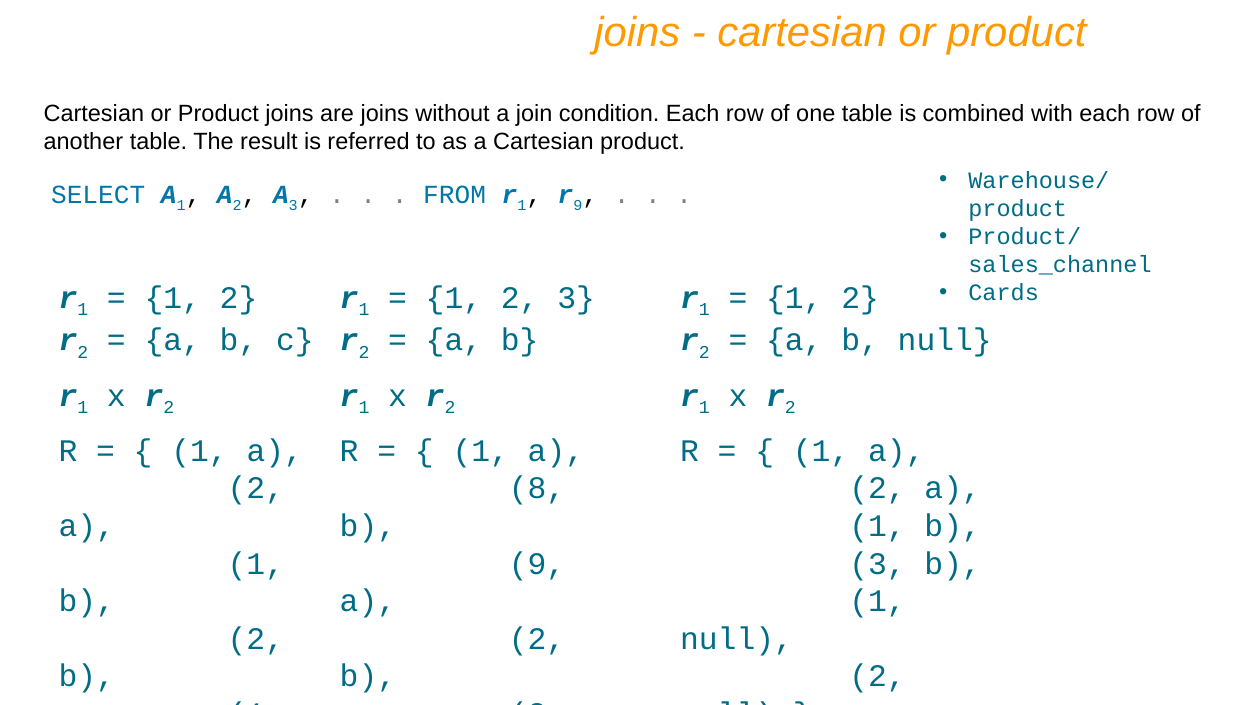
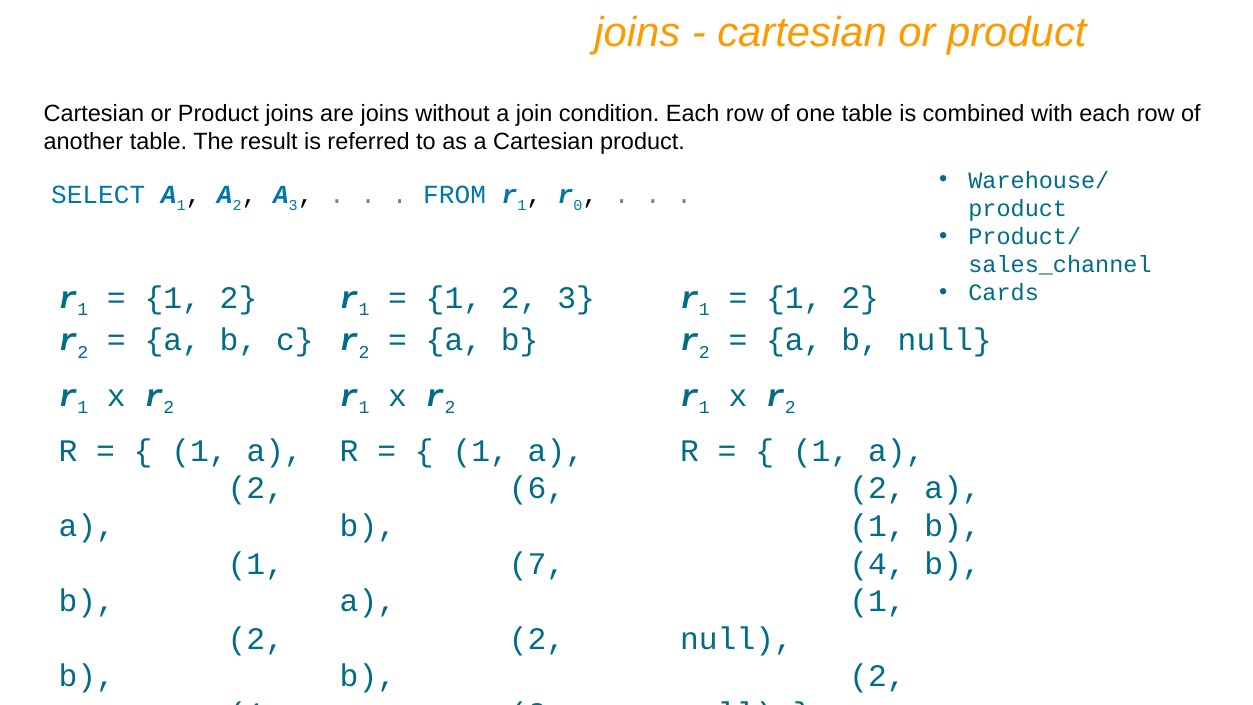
r 9: 9 -> 0
8: 8 -> 6
9 at (537, 564): 9 -> 7
3 at (877, 564): 3 -> 4
